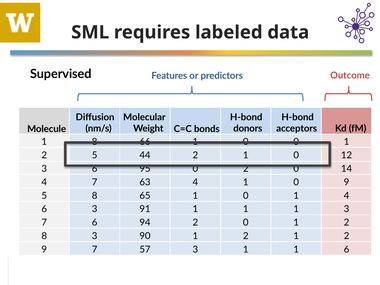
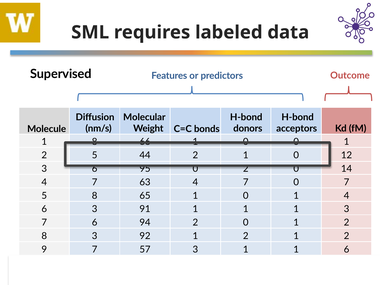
63 4 1: 1 -> 7
0 9: 9 -> 7
90: 90 -> 92
